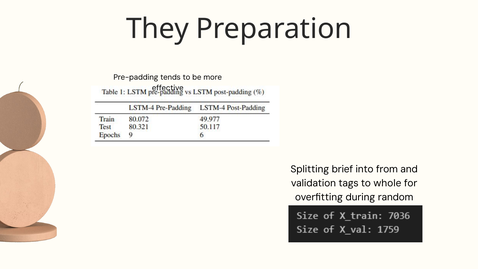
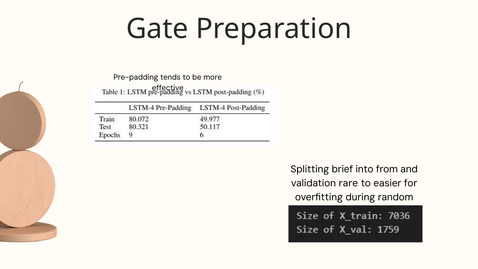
They: They -> Gate
tags: tags -> rare
whole: whole -> easier
